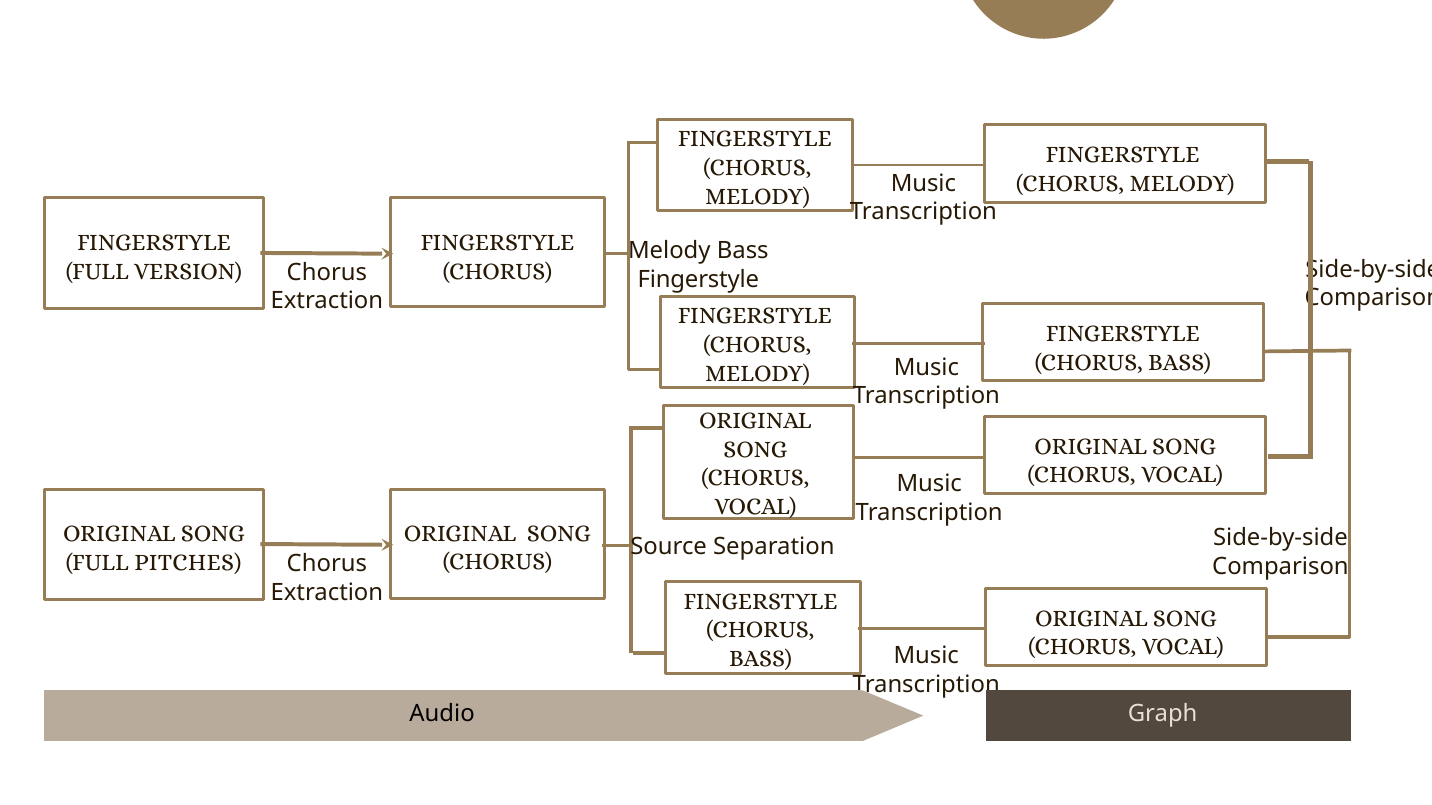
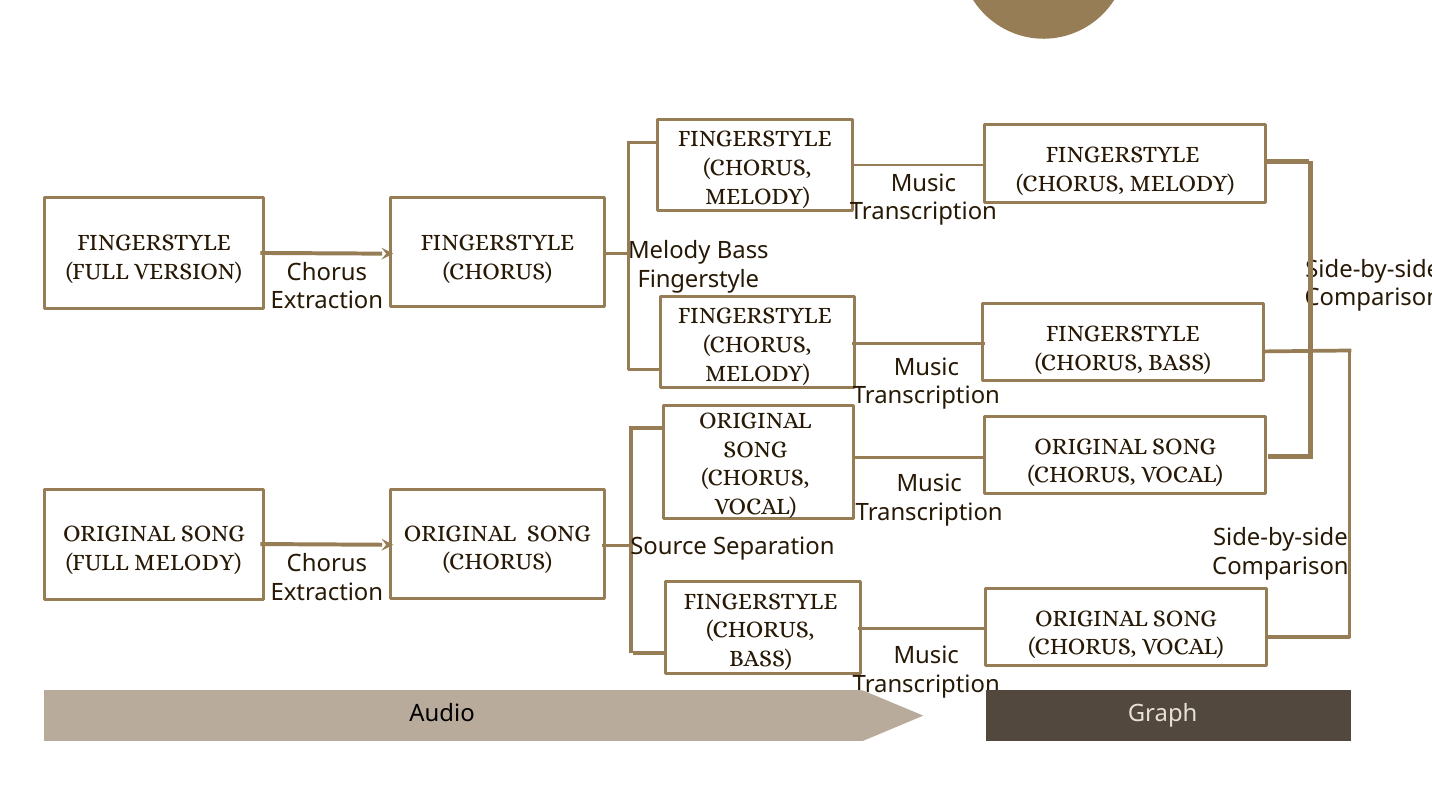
FULL PITCHES: PITCHES -> MELODY
